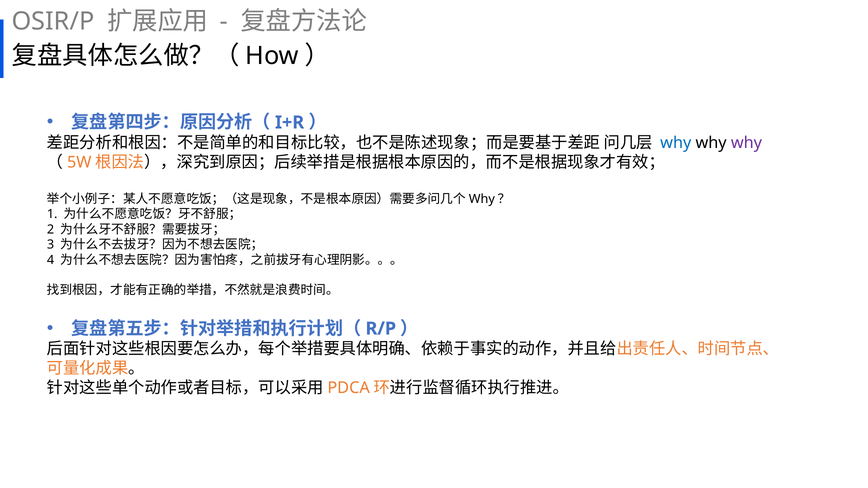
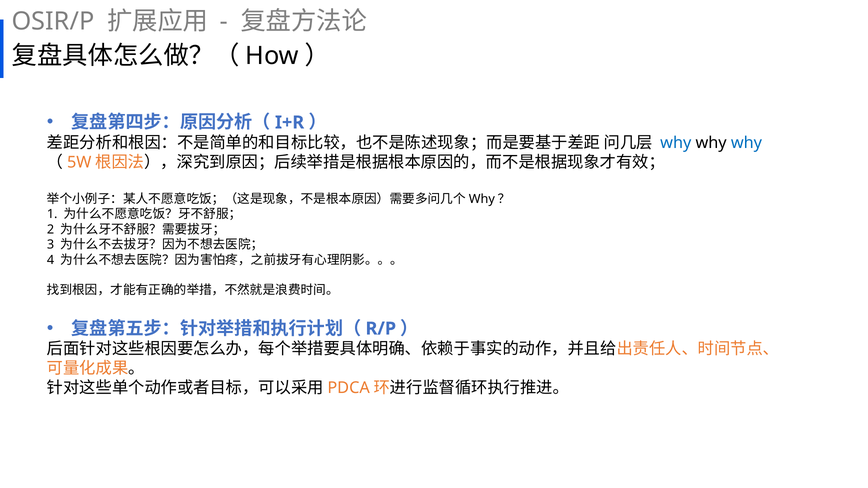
why at (746, 143) colour: purple -> blue
